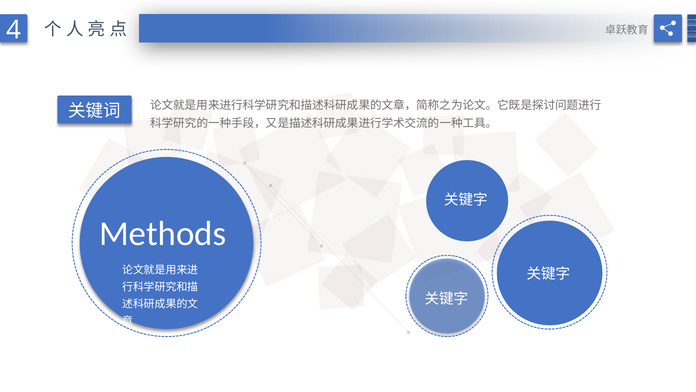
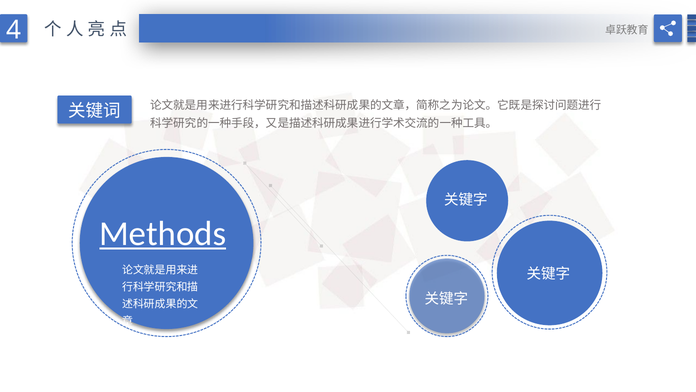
Methods underline: none -> present
